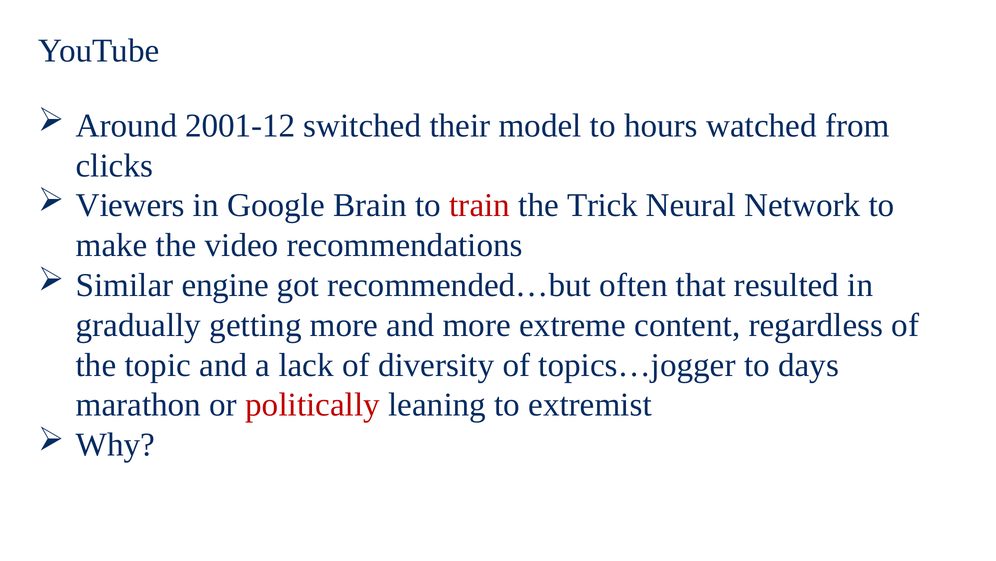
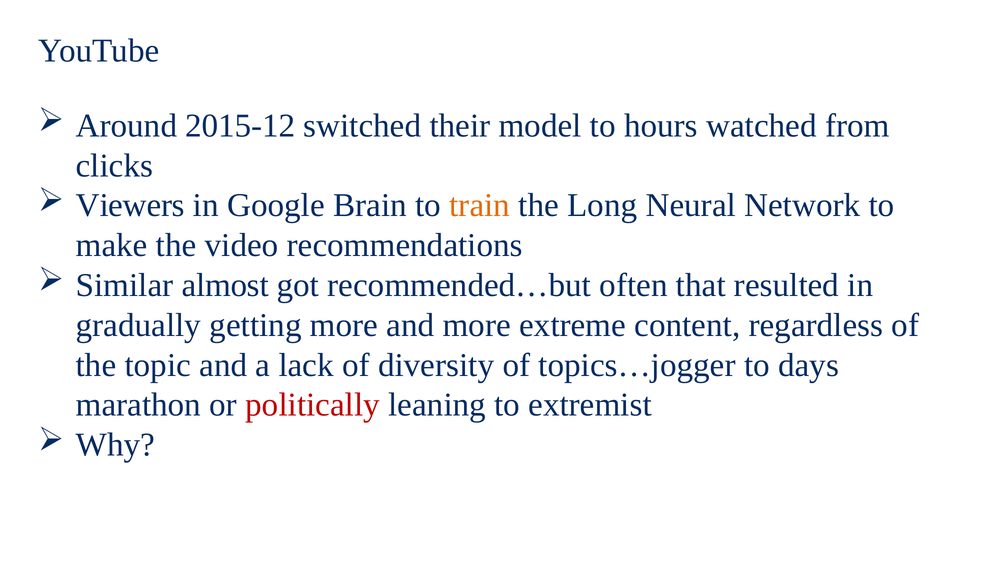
2001-12: 2001-12 -> 2015-12
train colour: red -> orange
Trick: Trick -> Long
engine: engine -> almost
